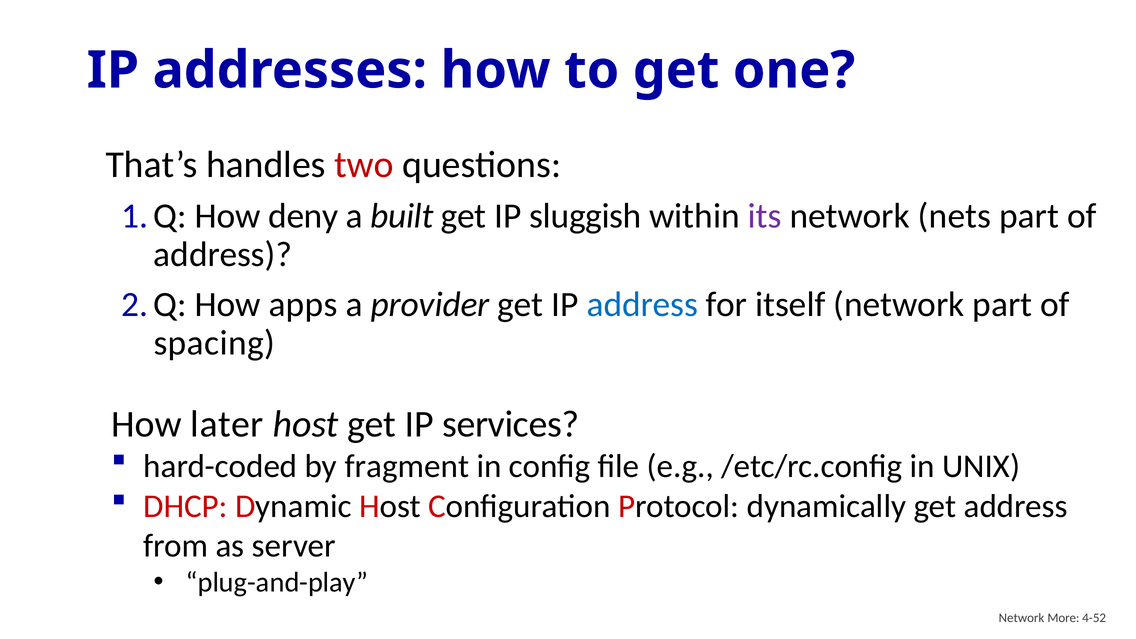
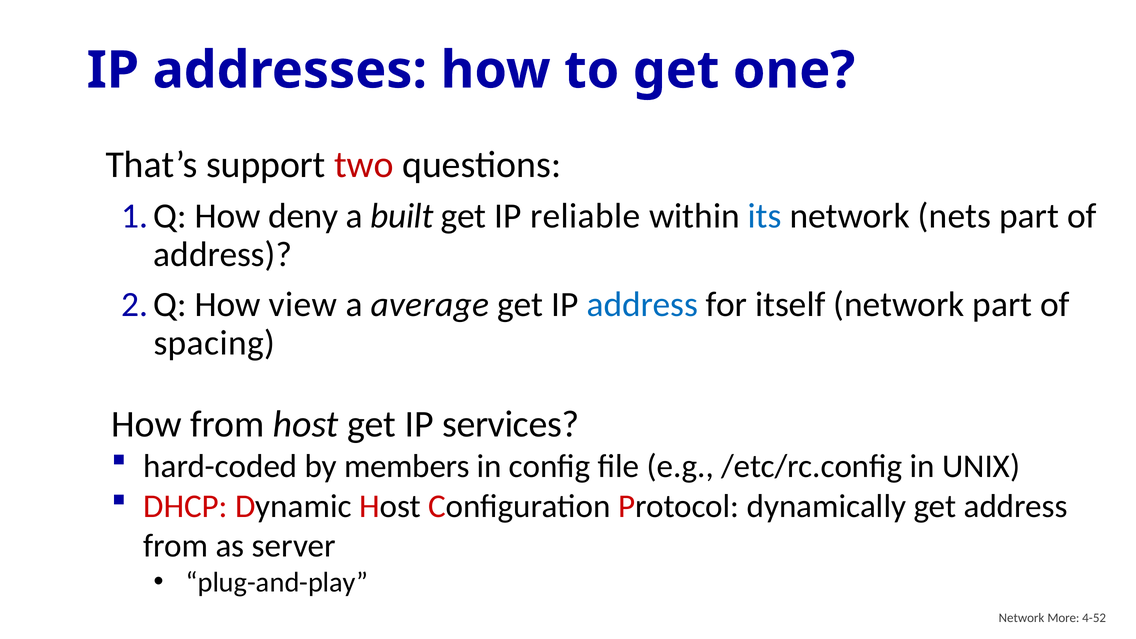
handles: handles -> support
sluggish: sluggish -> reliable
its colour: purple -> blue
apps: apps -> view
provider: provider -> average
How later: later -> from
fragment: fragment -> members
